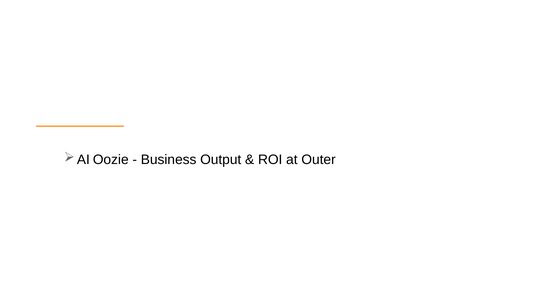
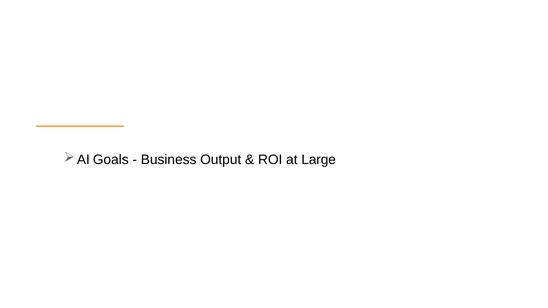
Oozie: Oozie -> Goals
Outer: Outer -> Large
